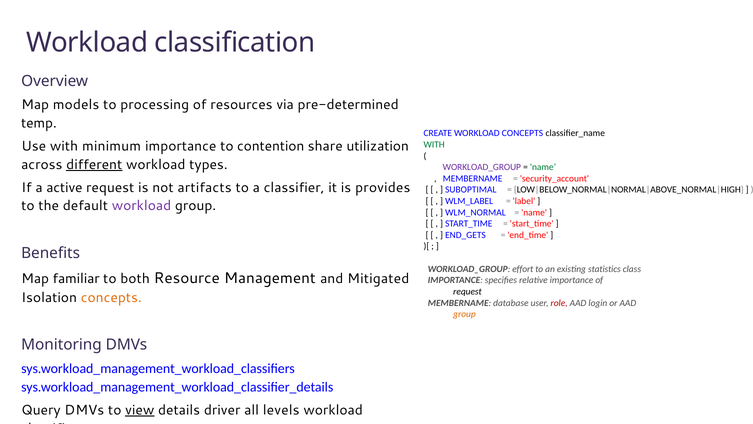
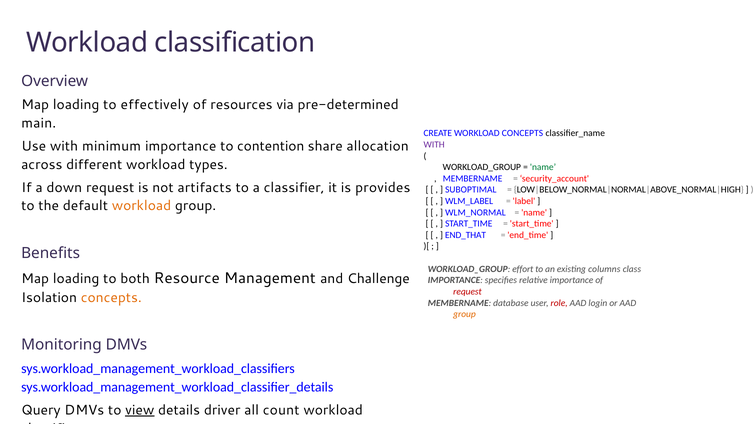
models at (76, 105): models -> loading
processing: processing -> effectively
temp: temp -> main
utilization: utilization -> allocation
WITH at (434, 144) colour: green -> purple
different underline: present -> none
WORKLOAD_GROUP at (482, 167) colour: purple -> black
active: active -> down
workload at (141, 206) colour: purple -> orange
END_GETS: END_GETS -> END_THAT
statistics: statistics -> columns
familiar at (76, 279): familiar -> loading
Mitigated: Mitigated -> Challenge
request at (467, 291) colour: black -> red
levels: levels -> count
